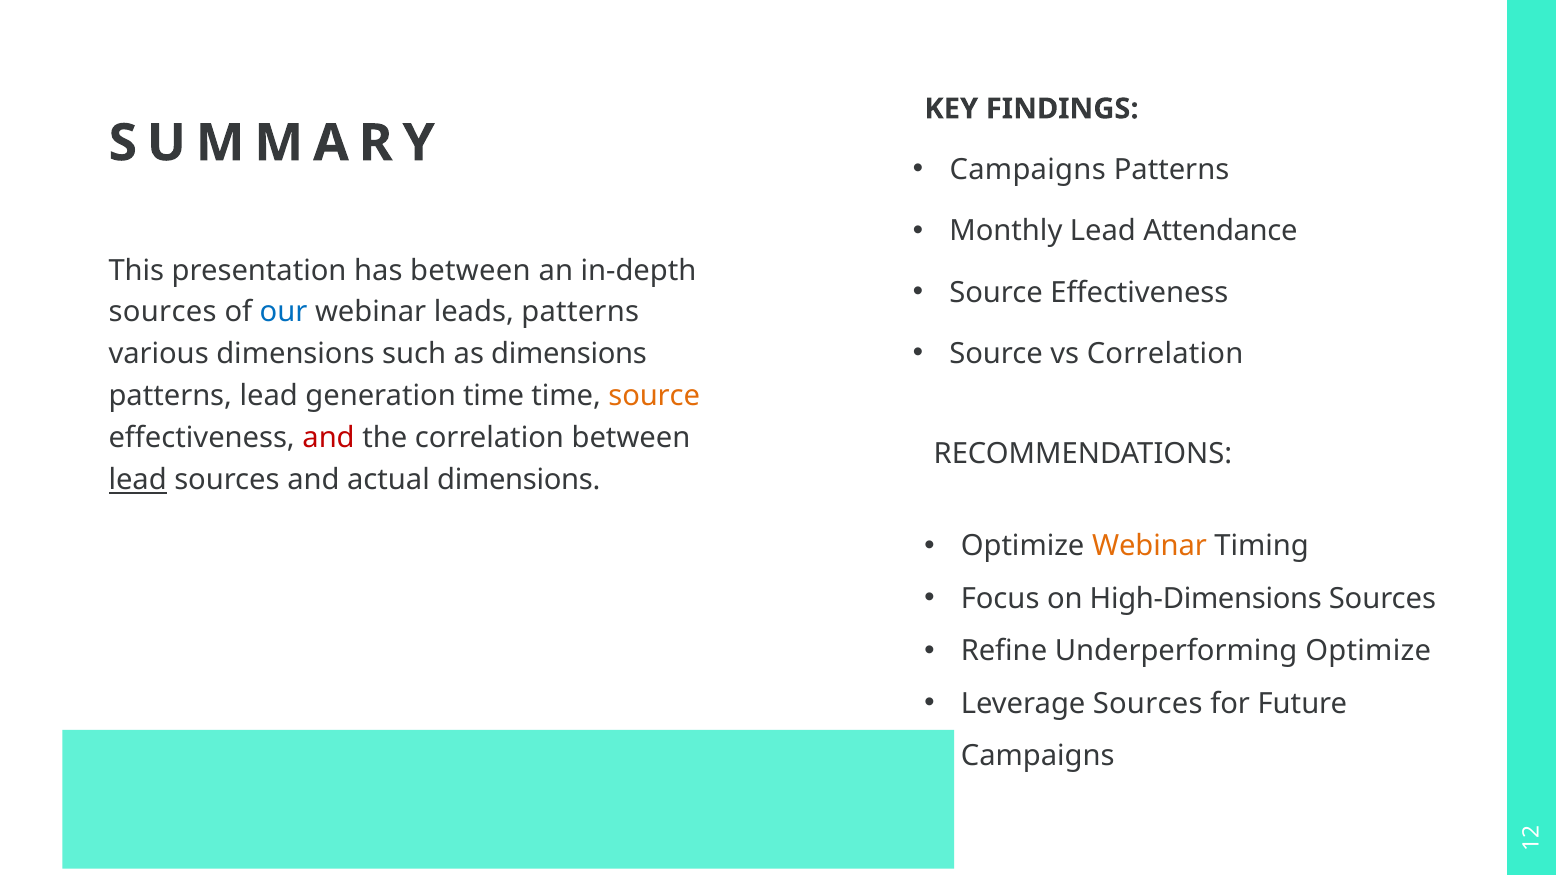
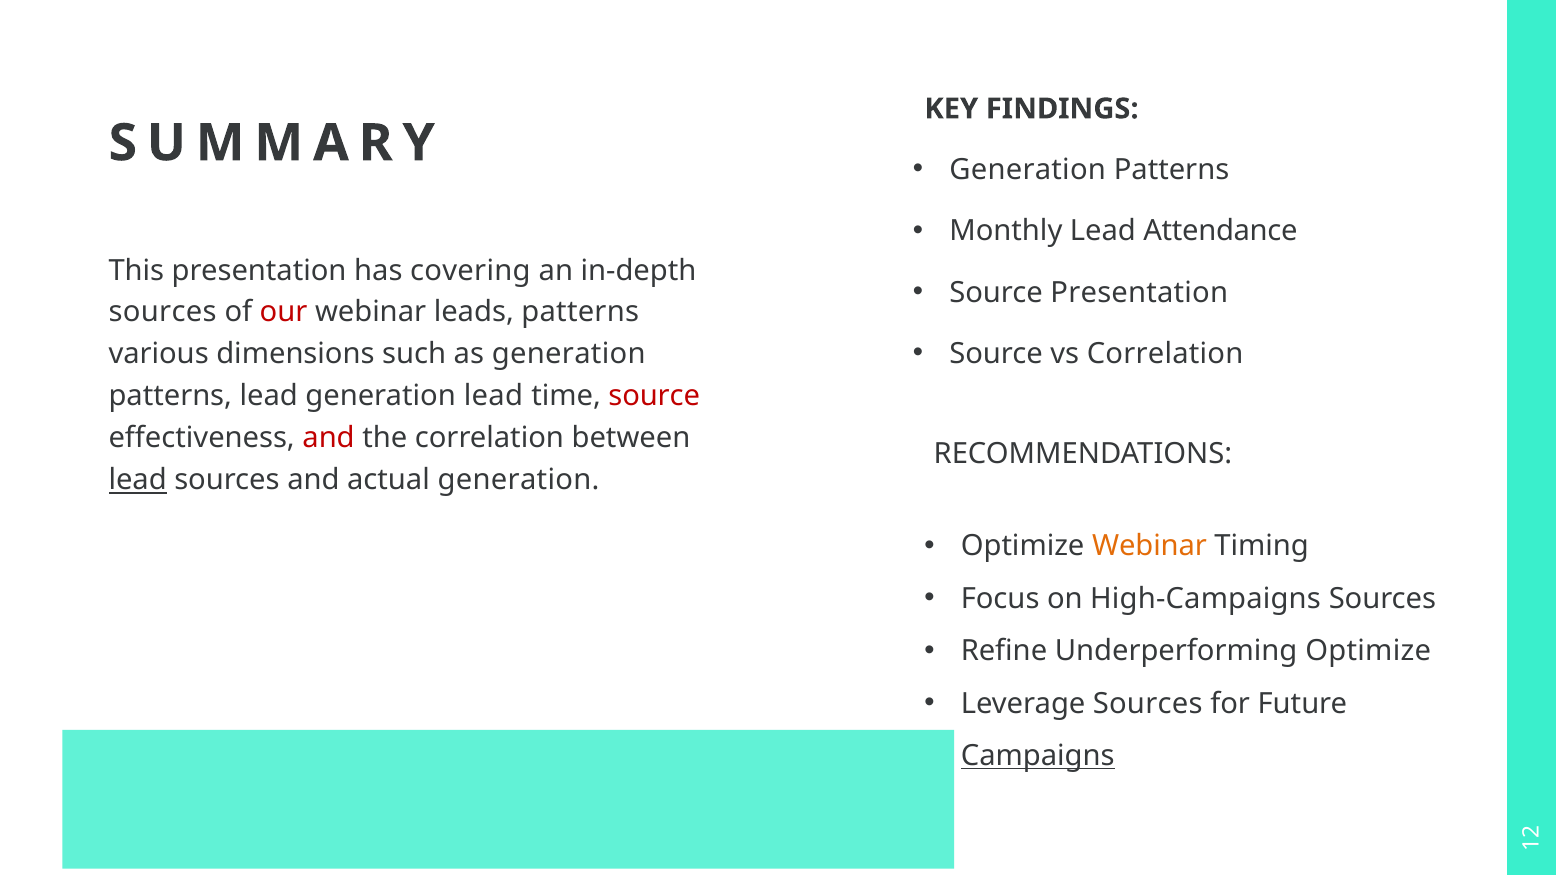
Campaigns at (1028, 170): Campaigns -> Generation
has between: between -> covering
Effectiveness at (1139, 293): Effectiveness -> Presentation
our colour: blue -> red
as dimensions: dimensions -> generation
generation time: time -> lead
source at (654, 396) colour: orange -> red
actual dimensions: dimensions -> generation
High-Dimensions: High-Dimensions -> High-Campaigns
Campaigns at (1038, 756) underline: none -> present
